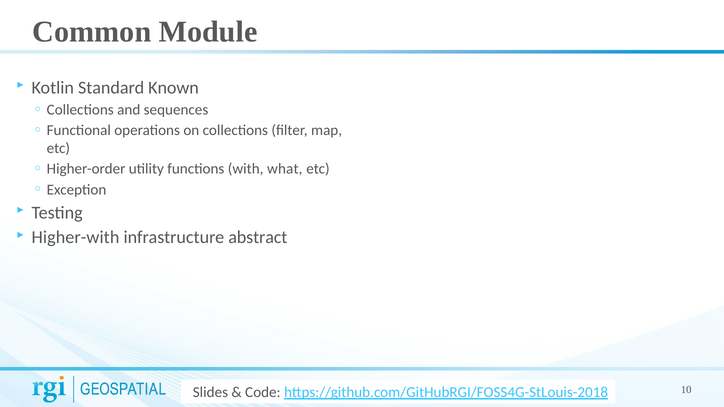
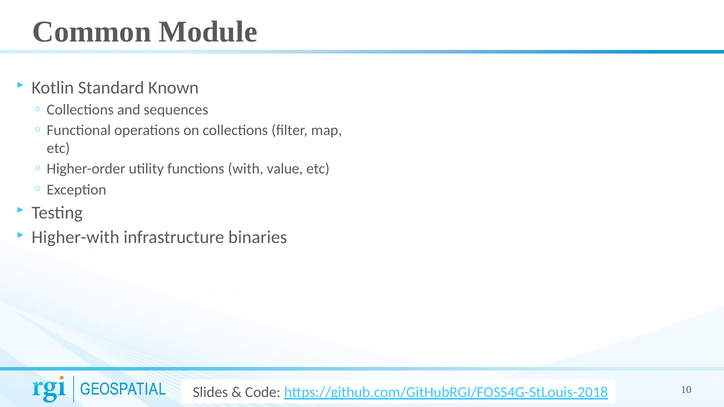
what: what -> value
abstract: abstract -> binaries
